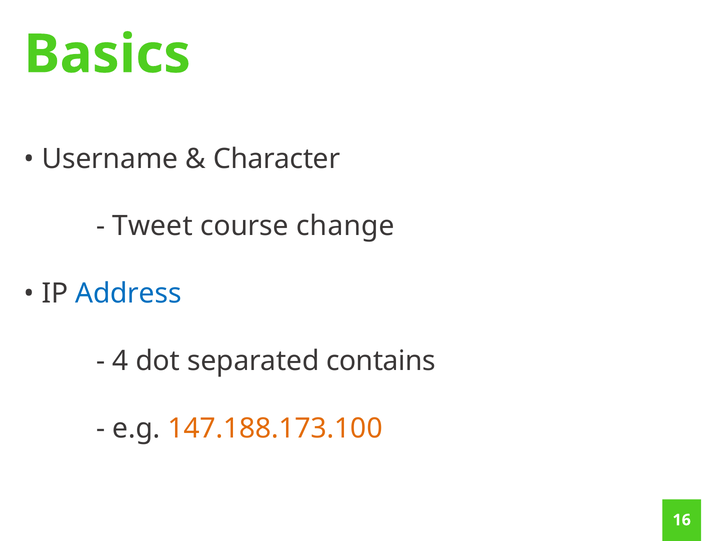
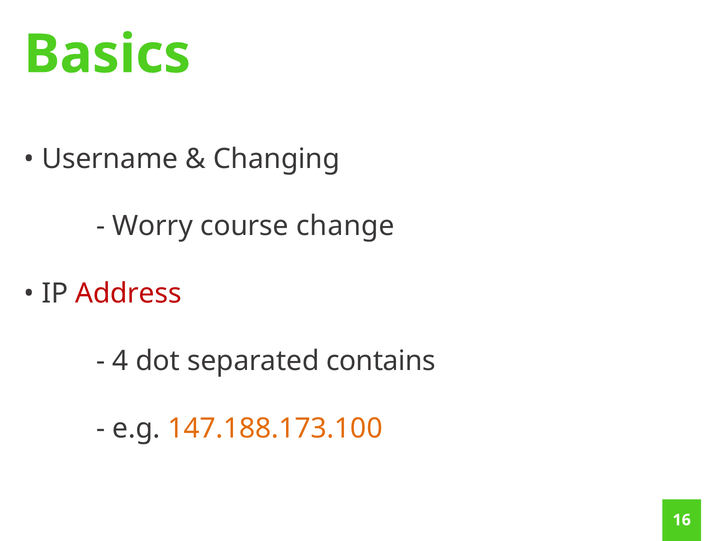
Character: Character -> Changing
Tweet: Tweet -> Worry
Address colour: blue -> red
